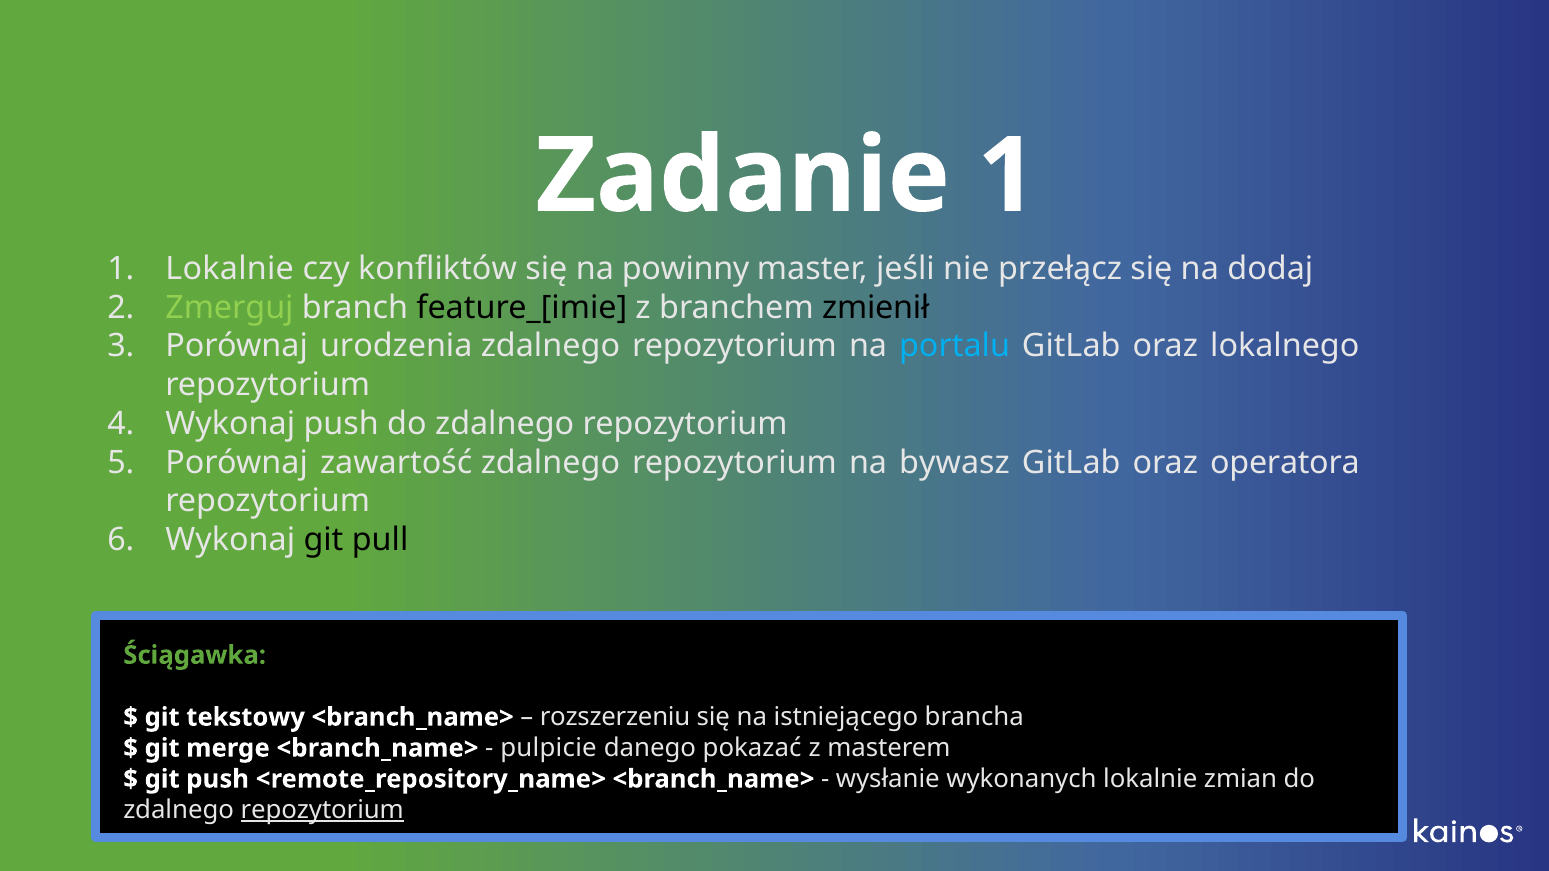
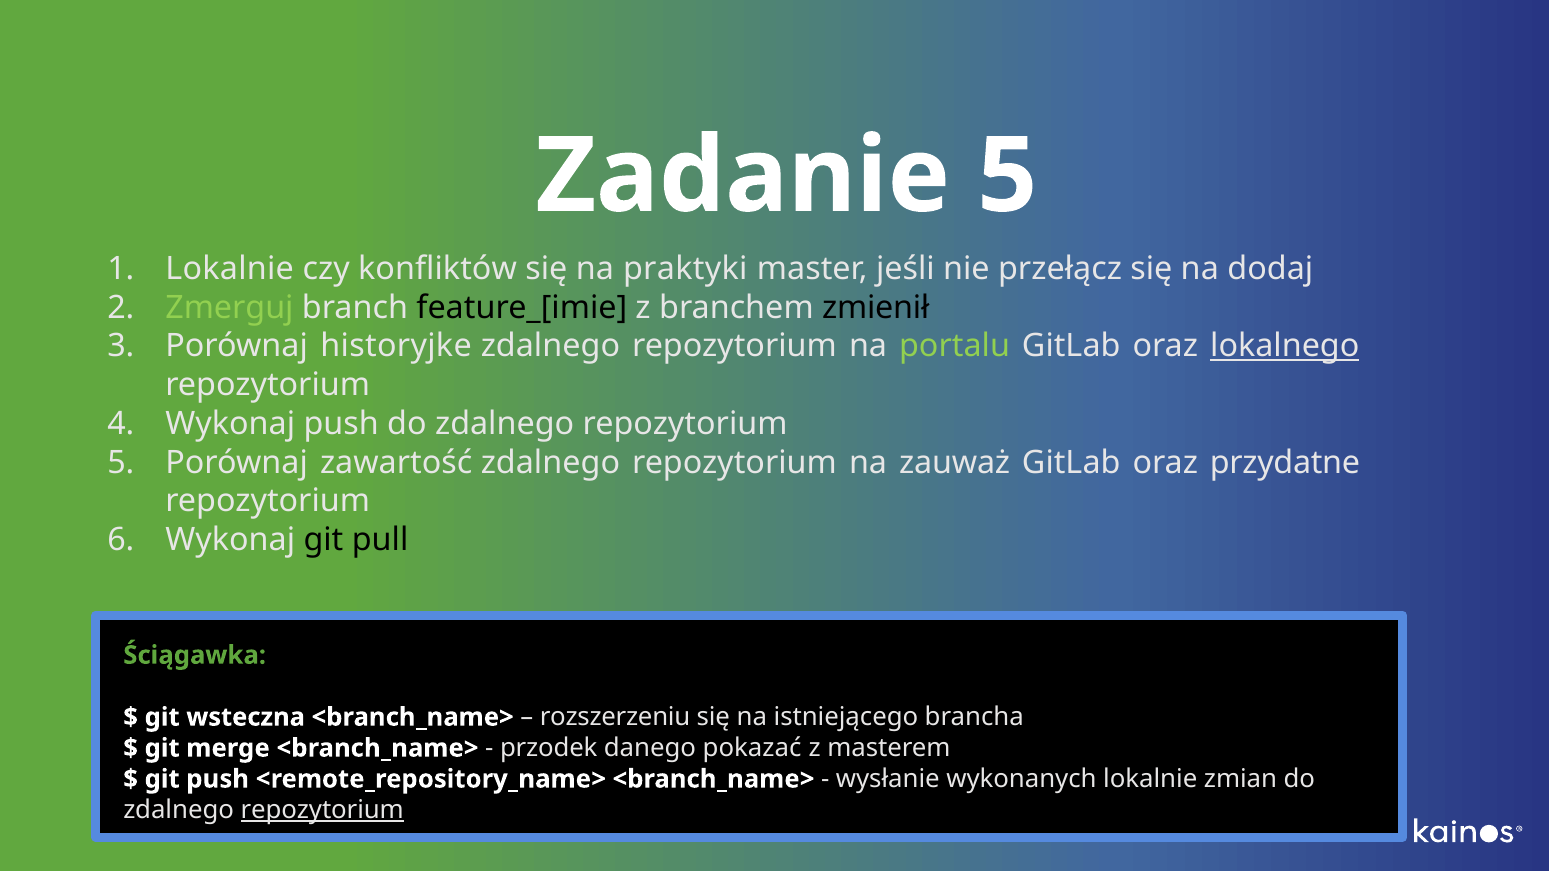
Zadanie 1: 1 -> 5
powinny: powinny -> praktyki
urodzenia: urodzenia -> historyjke
portalu colour: light blue -> light green
lokalnego underline: none -> present
bywasz: bywasz -> zauważ
operatora: operatora -> przydatne
tekstowy: tekstowy -> wsteczna
pulpicie: pulpicie -> przodek
